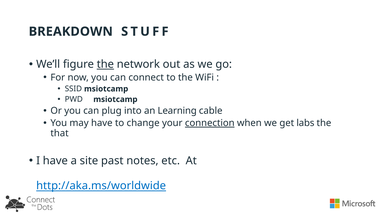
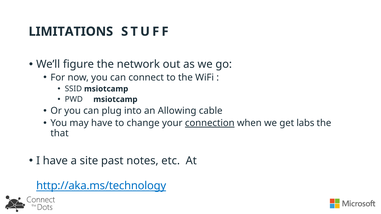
BREAKDOWN: BREAKDOWN -> LIMITATIONS
the at (105, 64) underline: present -> none
Learning: Learning -> Allowing
http://aka.ms/worldwide: http://aka.ms/worldwide -> http://aka.ms/technology
